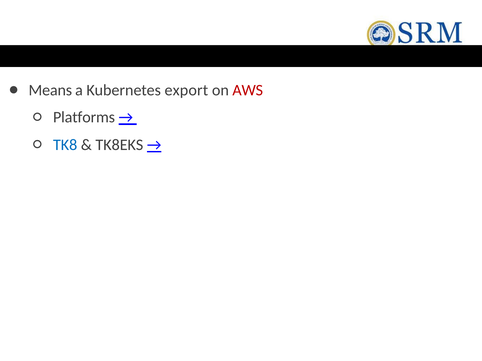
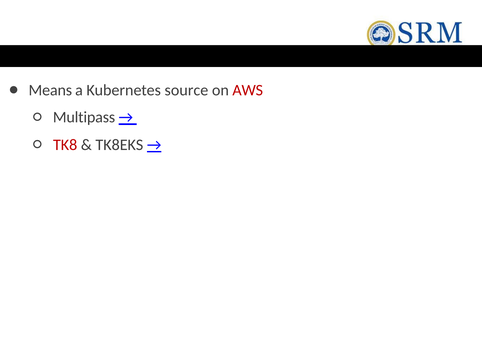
export: export -> source
Platforms: Platforms -> Multipass
TK8 colour: blue -> red
